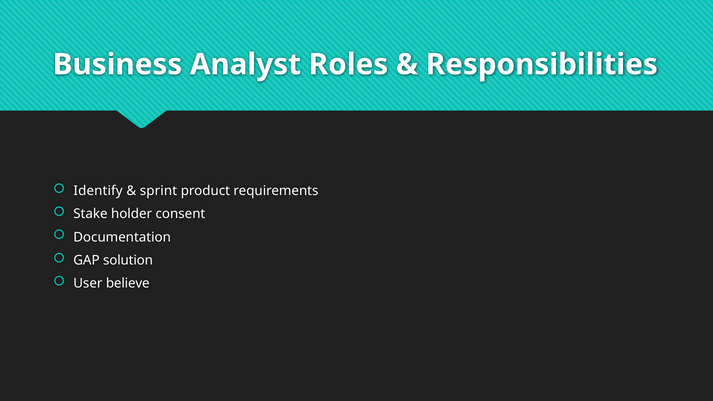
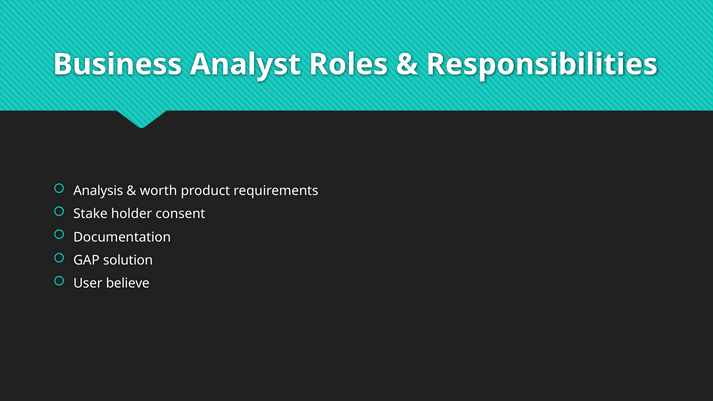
Identify: Identify -> Analysis
sprint: sprint -> worth
